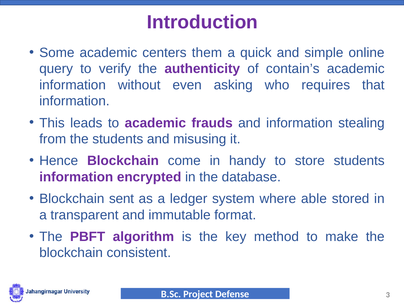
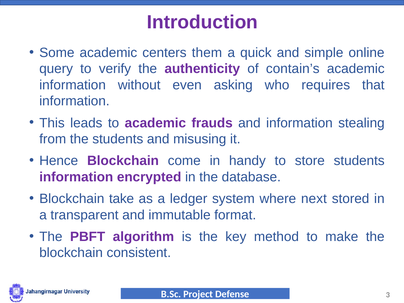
sent: sent -> take
able: able -> next
